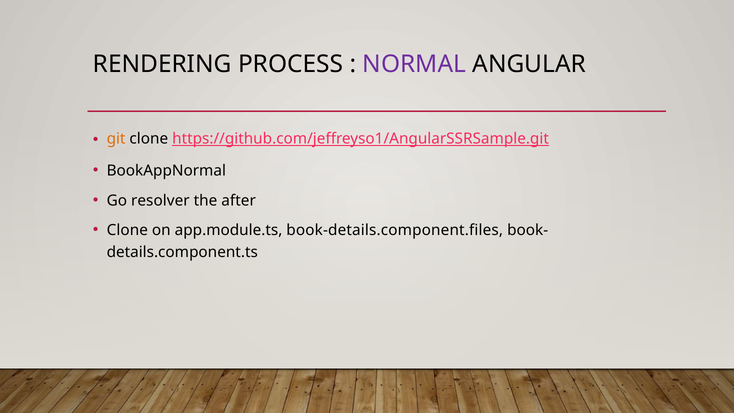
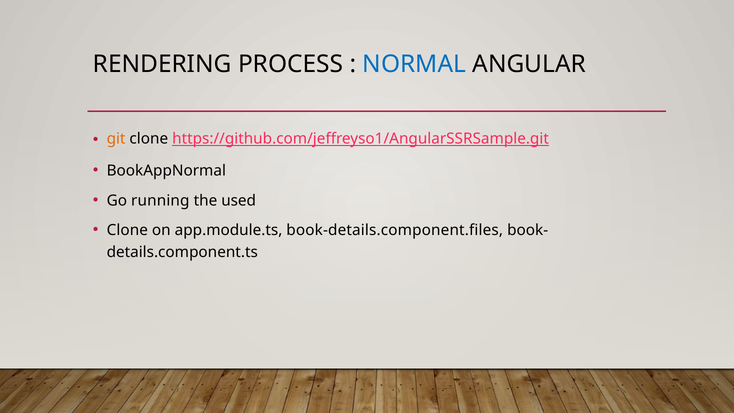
NORMAL colour: purple -> blue
resolver: resolver -> running
after: after -> used
